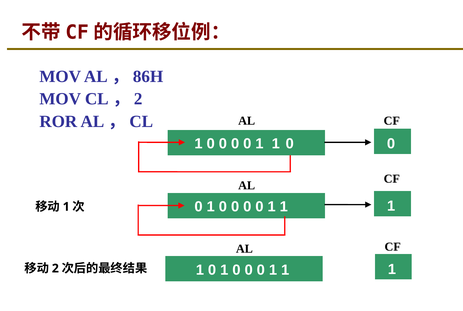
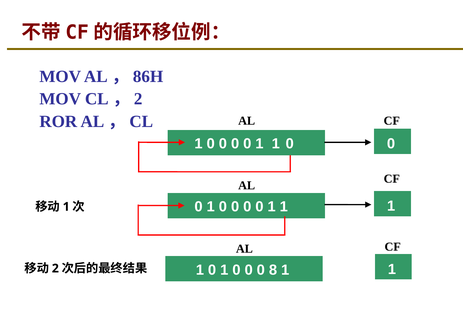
1 at (273, 270): 1 -> 8
